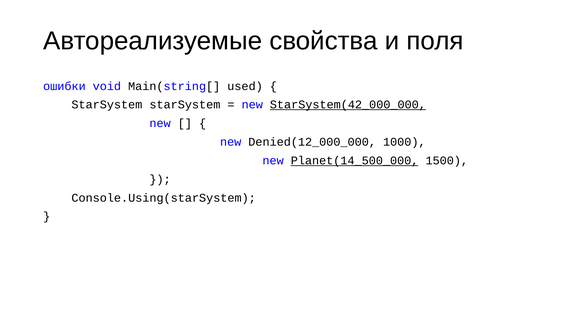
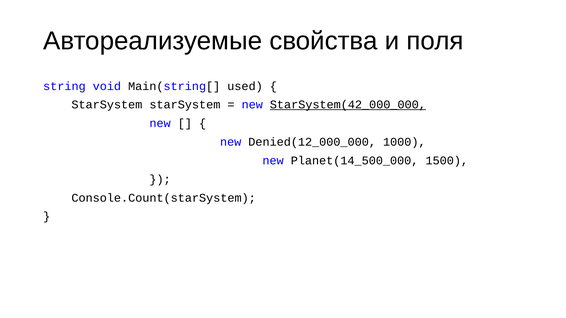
ошибки: ошибки -> string
Planet(14_500_000 underline: present -> none
Console.Using(starSystem: Console.Using(starSystem -> Console.Count(starSystem
